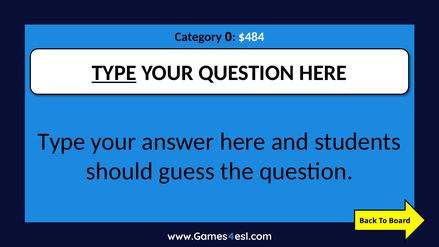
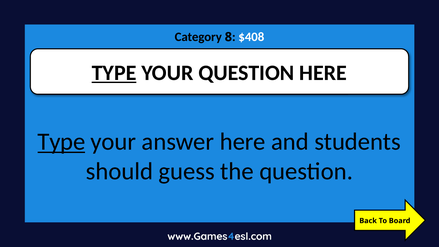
0: 0 -> 8
$484: $484 -> $408
Type at (61, 142) underline: none -> present
